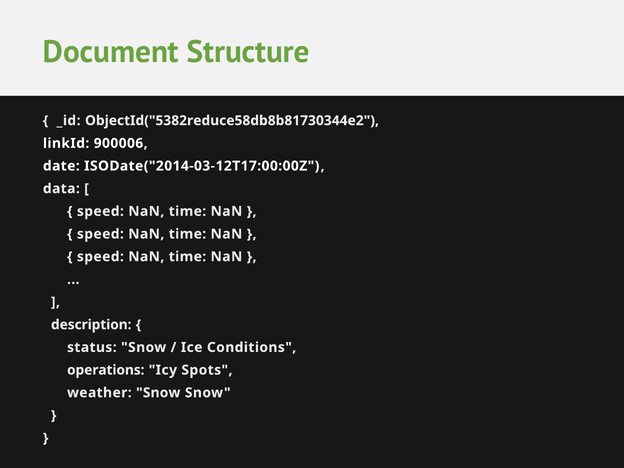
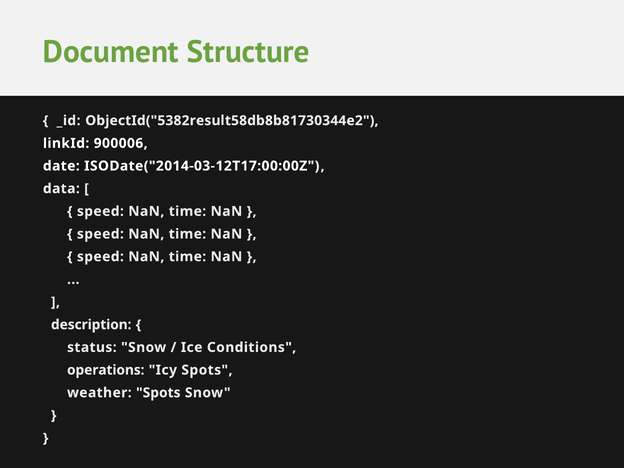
ObjectId("5382reduce58db8b81730344e2: ObjectId("5382reduce58db8b81730344e2 -> ObjectId("5382result58db8b81730344e2
weather Snow: Snow -> Spots
